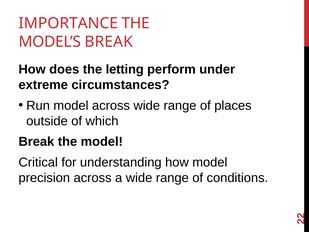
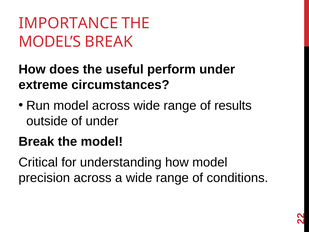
letting: letting -> useful
places: places -> results
of which: which -> under
